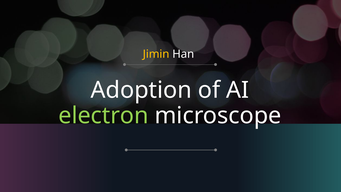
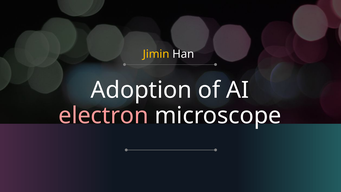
electron colour: light green -> pink
